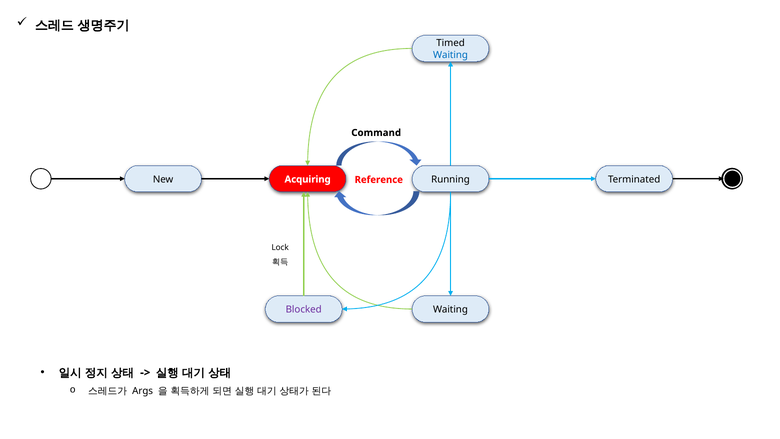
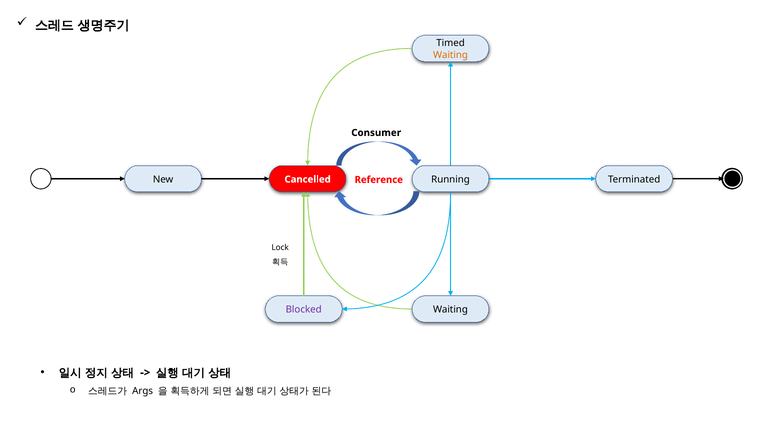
Waiting at (451, 55) colour: blue -> orange
Command: Command -> Consumer
Acquiring: Acquiring -> Cancelled
